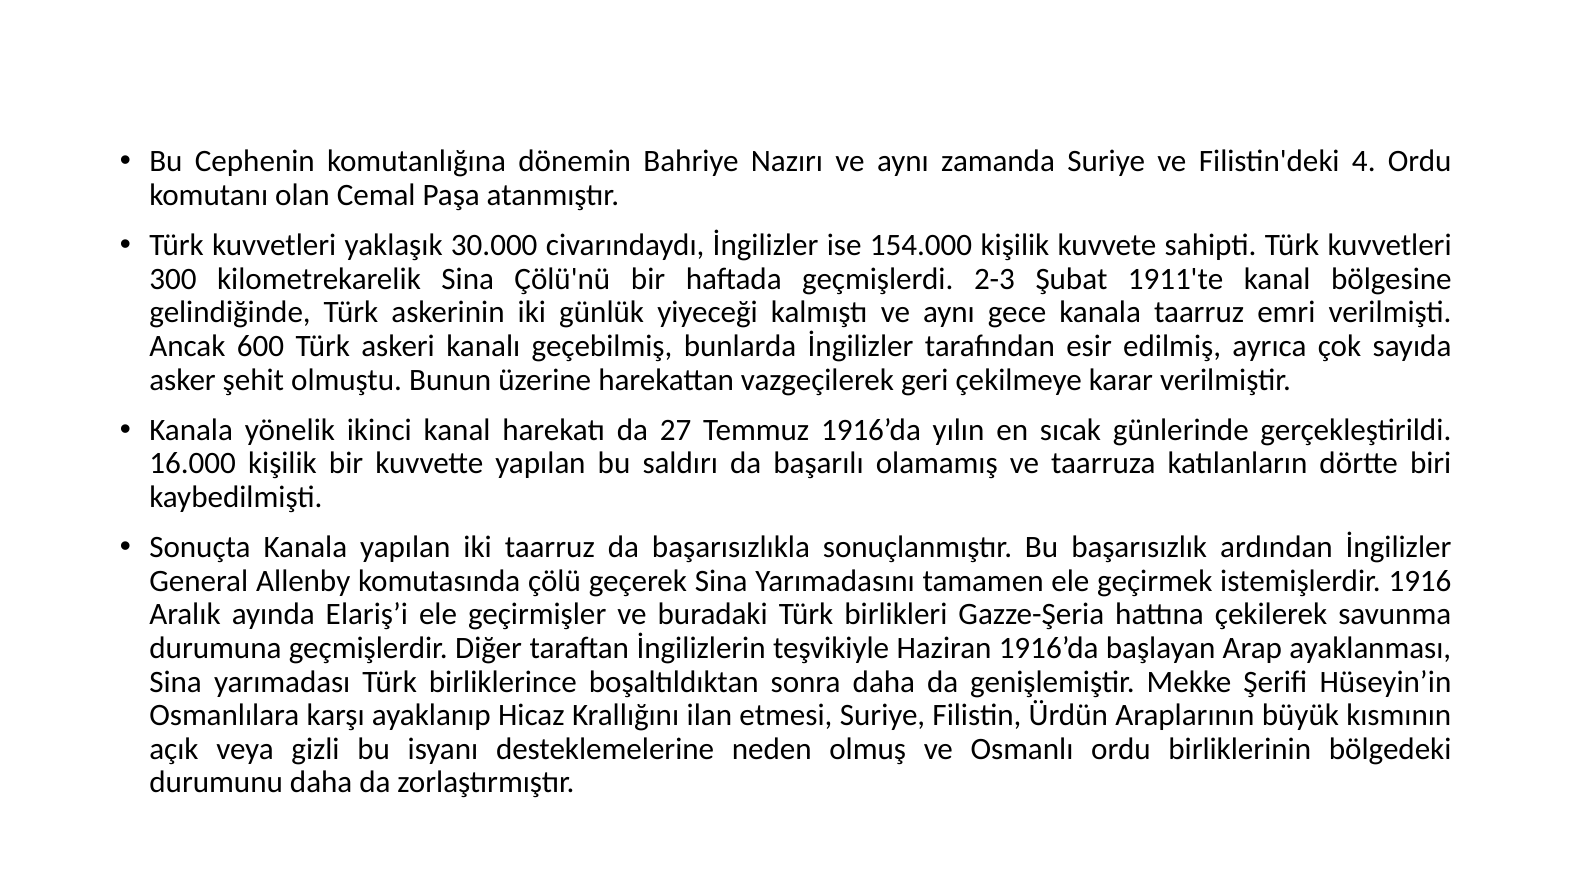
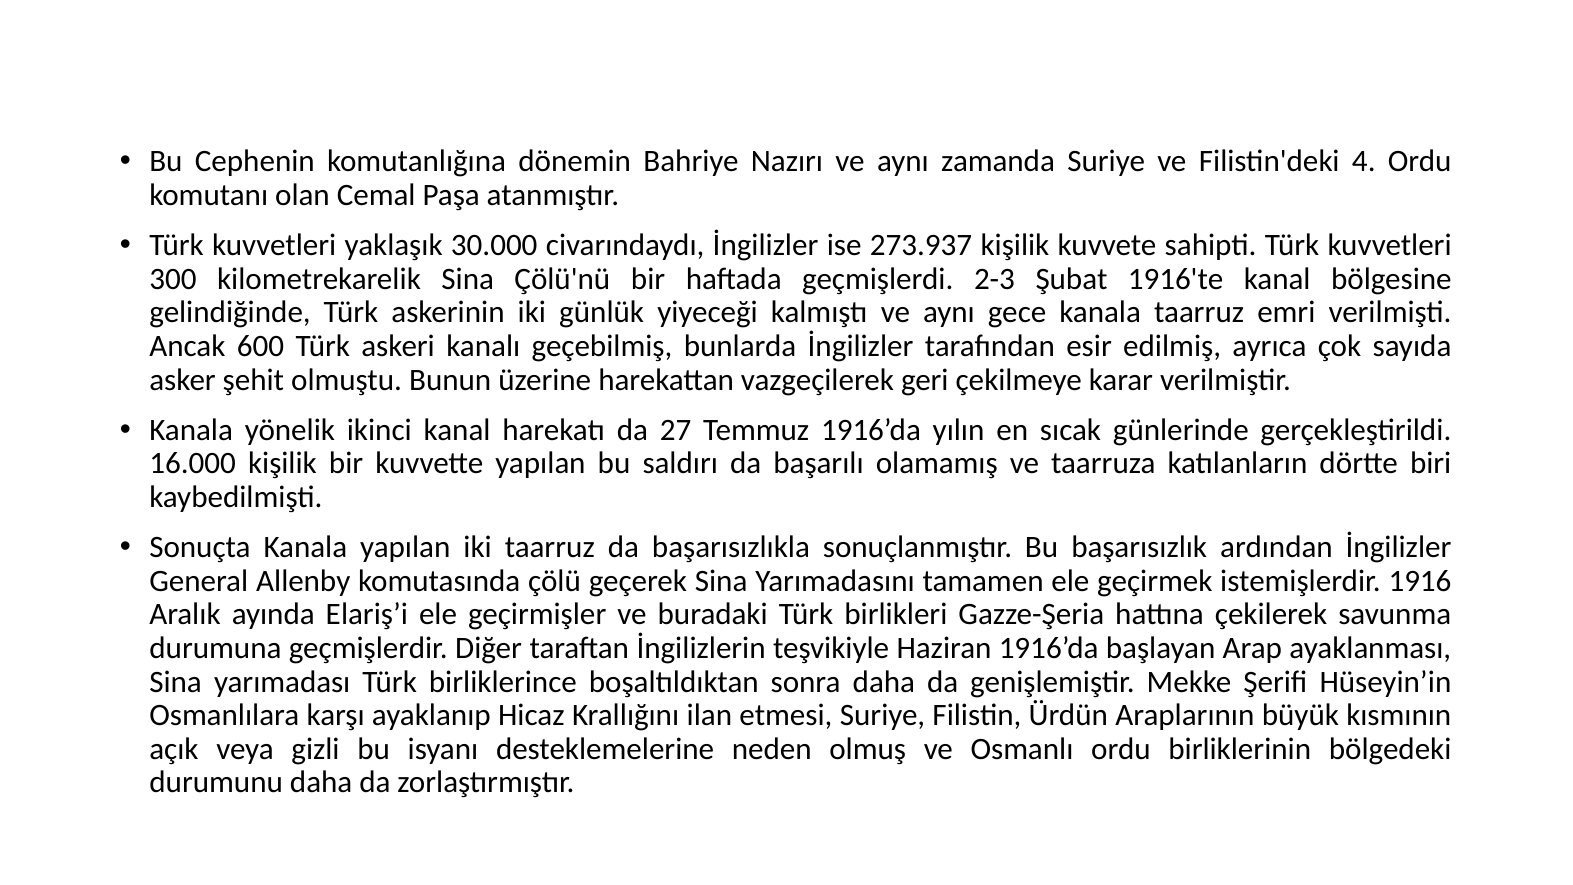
154.000: 154.000 -> 273.937
1911'te: 1911'te -> 1916'te
